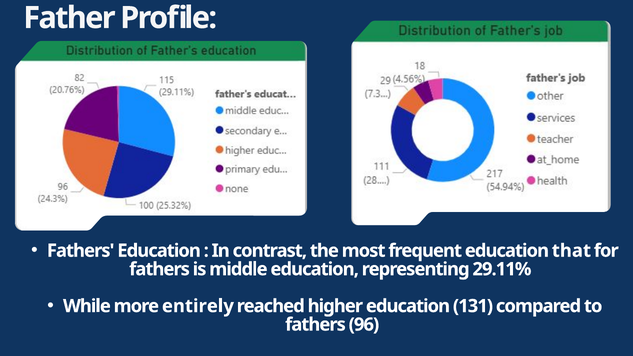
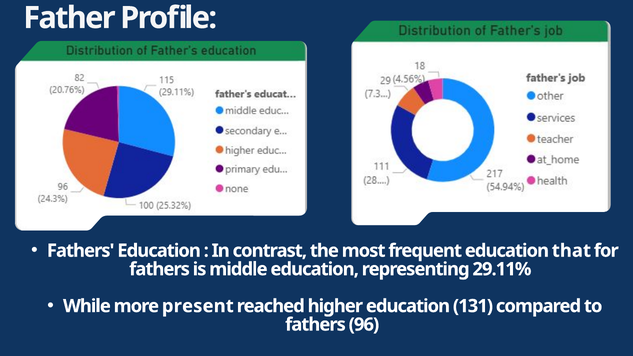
entirely: entirely -> present
